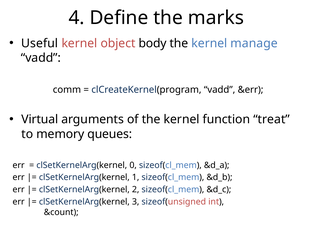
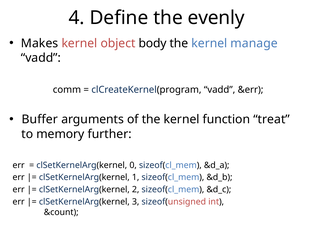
marks: marks -> evenly
Useful: Useful -> Makes
Virtual: Virtual -> Buffer
queues: queues -> further
